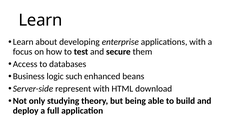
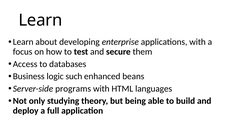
represent: represent -> programs
download: download -> languages
